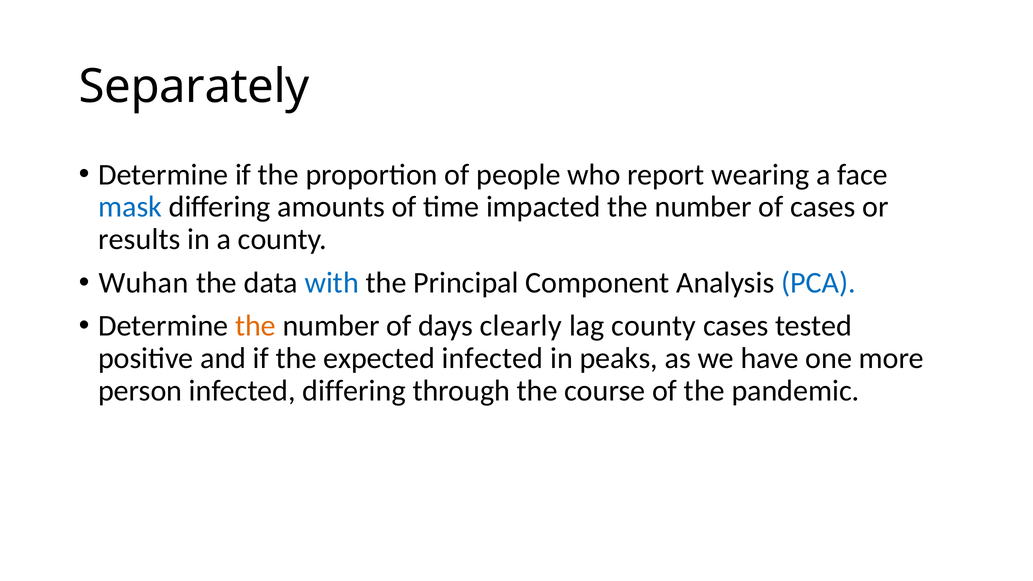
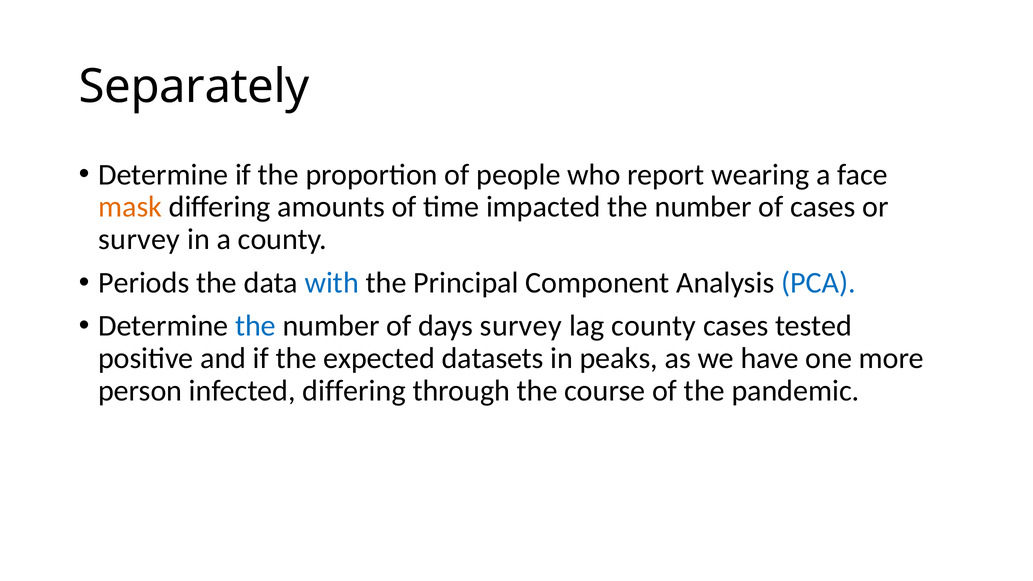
mask colour: blue -> orange
results at (139, 240): results -> survey
Wuhan: Wuhan -> Periods
the at (255, 326) colour: orange -> blue
days clearly: clearly -> survey
expected infected: infected -> datasets
